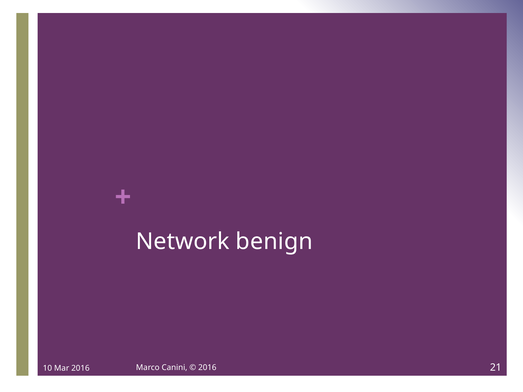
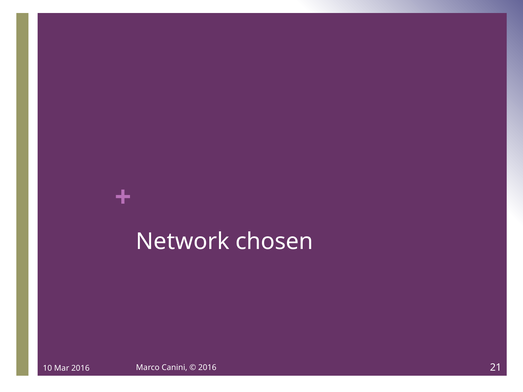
benign: benign -> chosen
